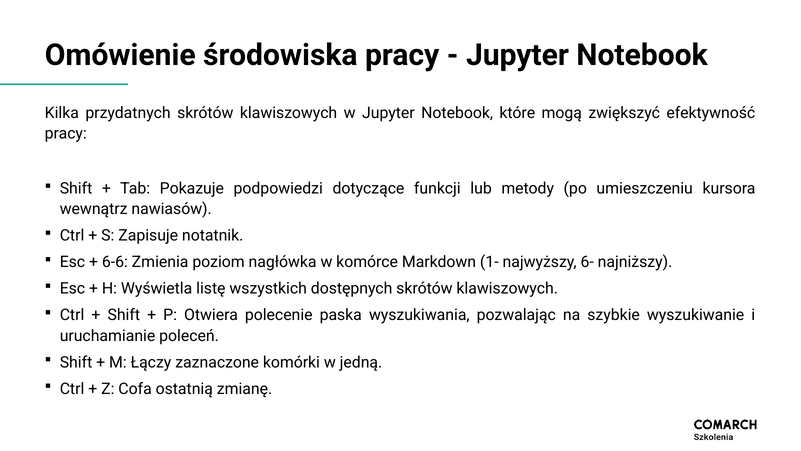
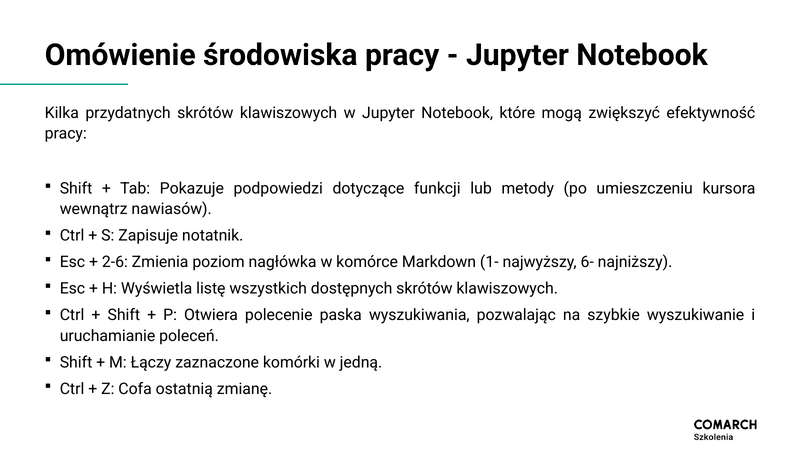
6-6: 6-6 -> 2-6
